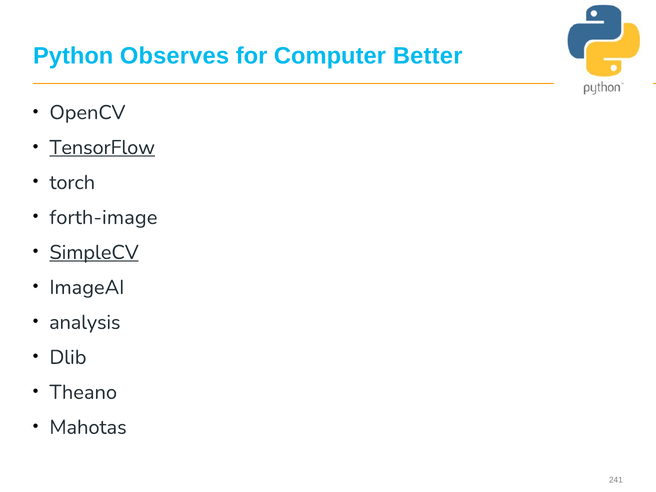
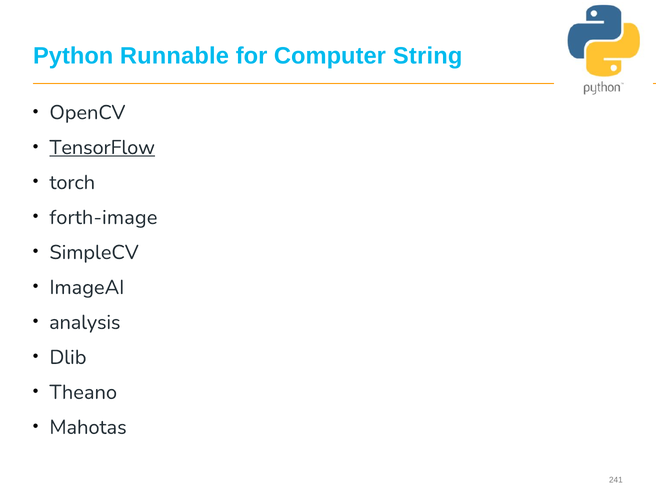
Observes: Observes -> Runnable
Better: Better -> String
SimpleCV underline: present -> none
